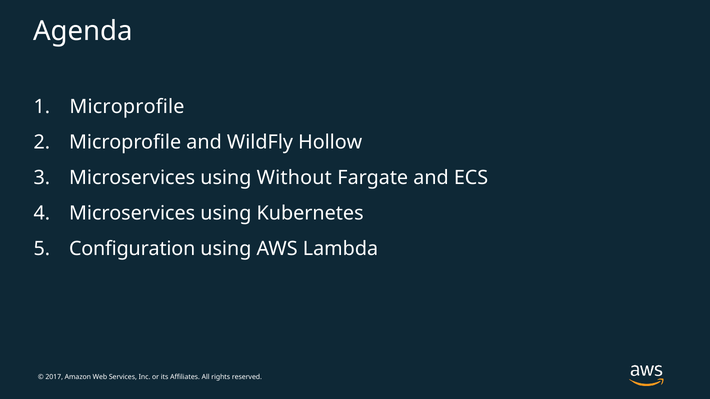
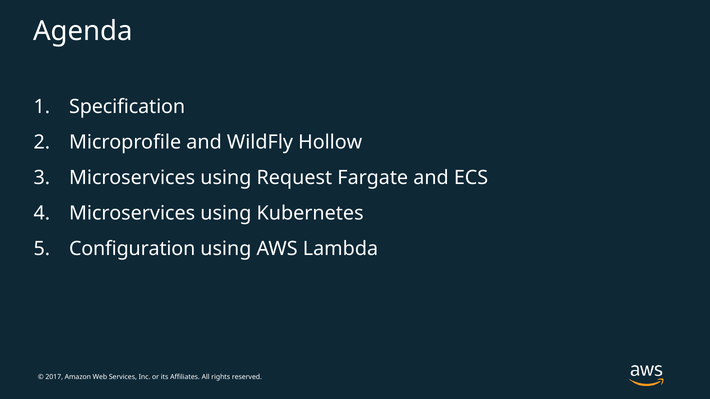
Microprofile at (127, 107): Microprofile -> Specification
Without: Without -> Request
